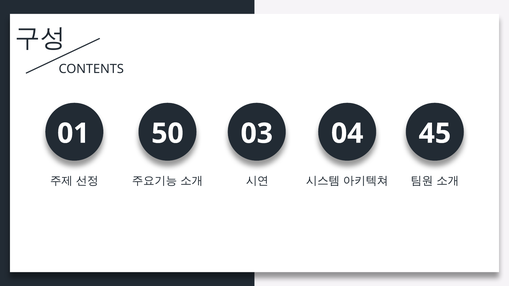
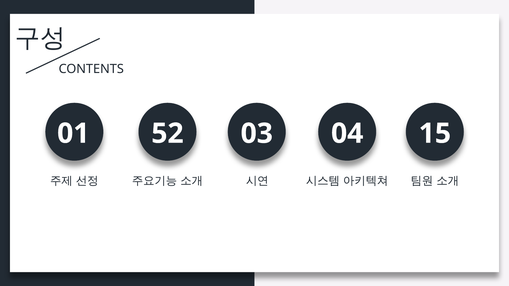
50: 50 -> 52
45: 45 -> 15
